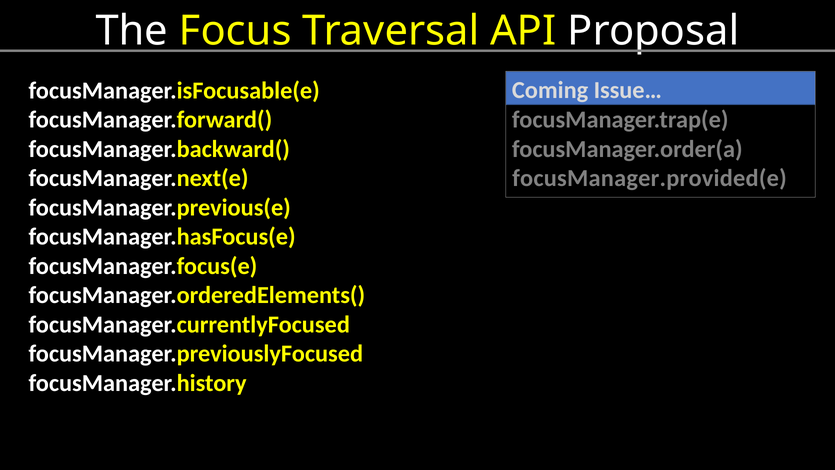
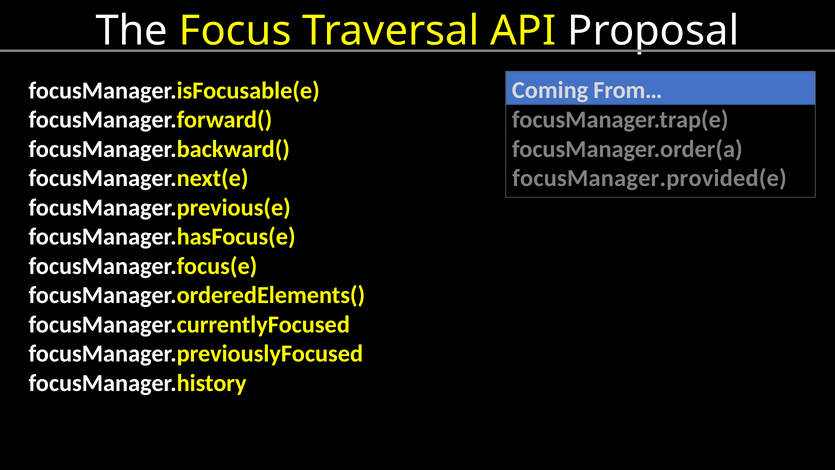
Issue…: Issue… -> From…
